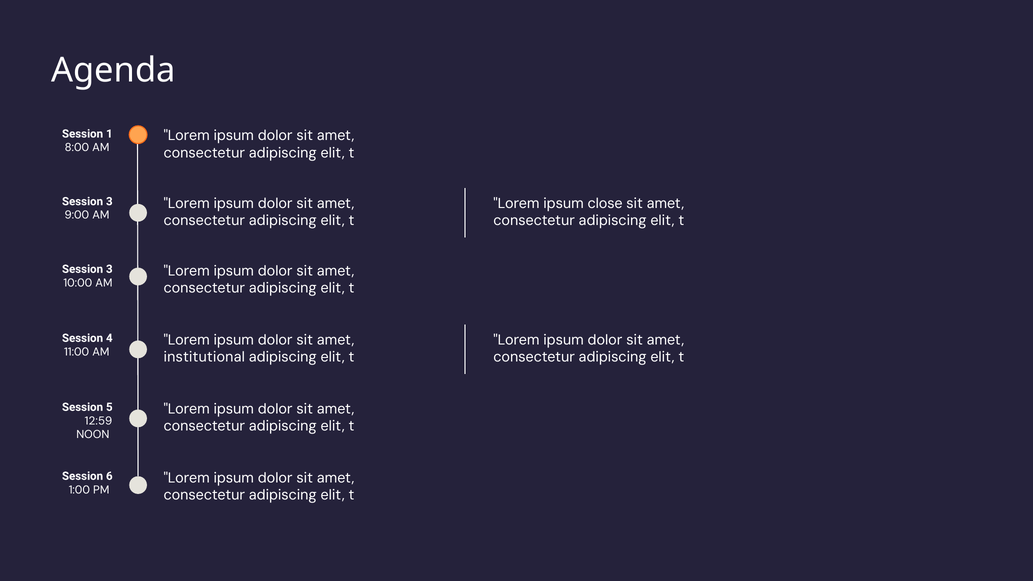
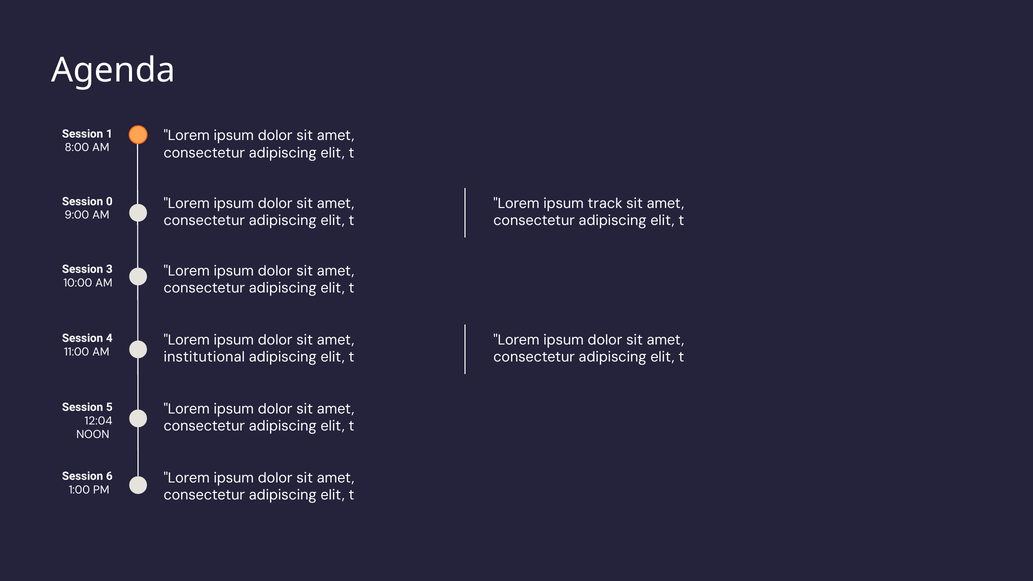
3 at (109, 201): 3 -> 0
close: close -> track
12:59: 12:59 -> 12:04
